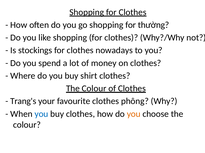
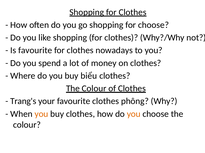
for thường: thường -> choose
Is stockings: stockings -> favourite
shirt: shirt -> biểu
you at (41, 114) colour: blue -> orange
